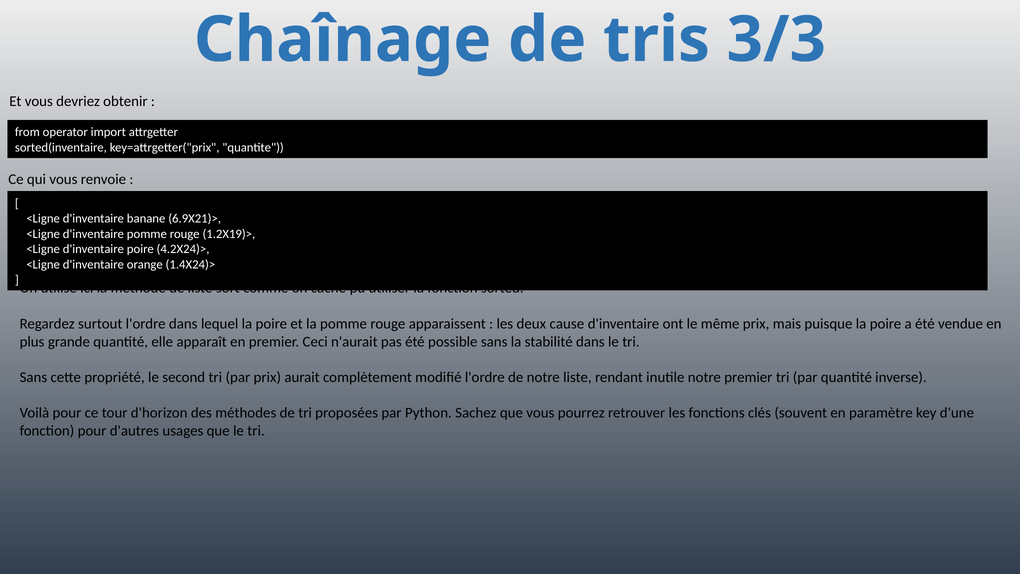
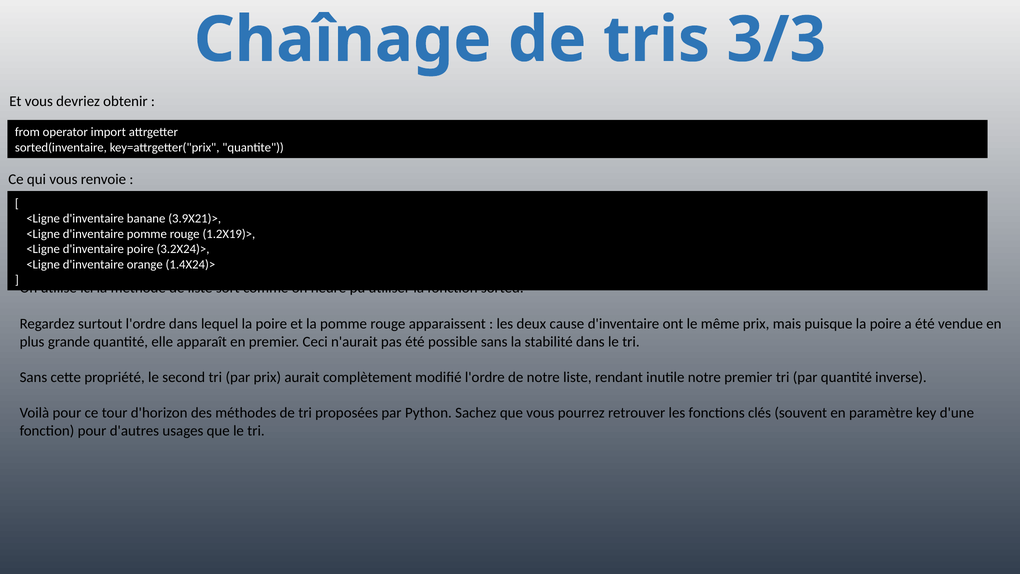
6.9X21)>: 6.9X21)> -> 3.9X21)>
4.2X24)>: 4.2X24)> -> 3.2X24)>
cache: cache -> heure
